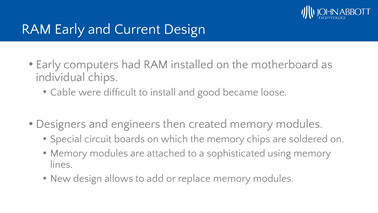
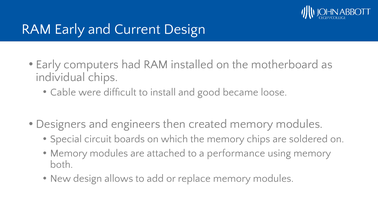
sophisticated: sophisticated -> performance
lines: lines -> both
